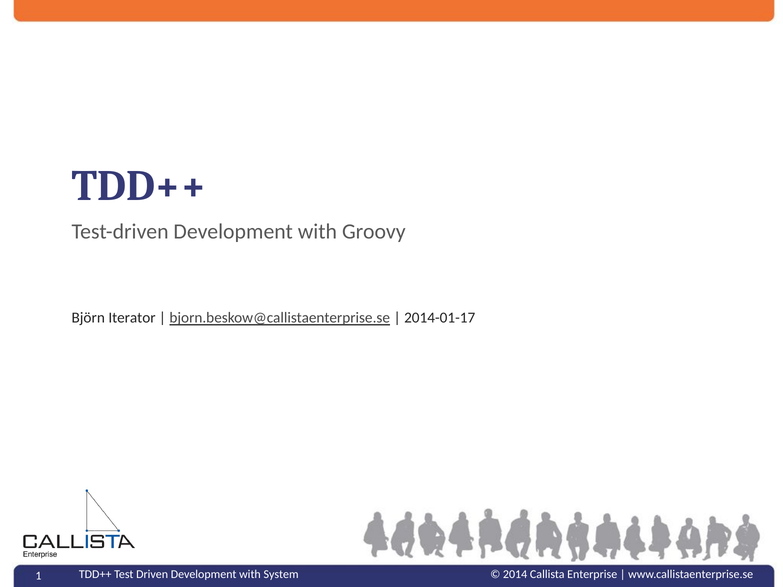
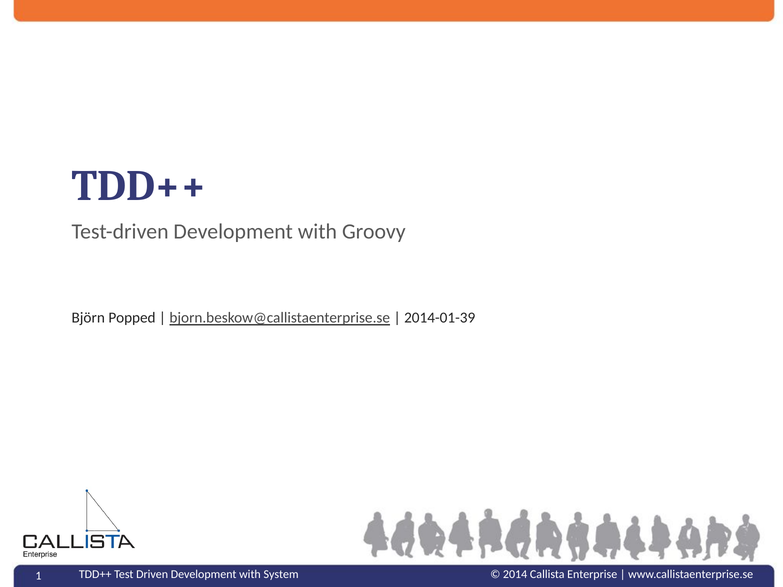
Iterator: Iterator -> Popped
2014-01-17: 2014-01-17 -> 2014-01-39
